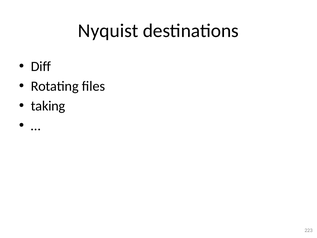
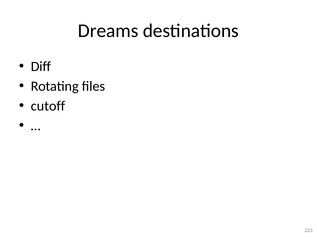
Nyquist: Nyquist -> Dreams
taking: taking -> cutoff
